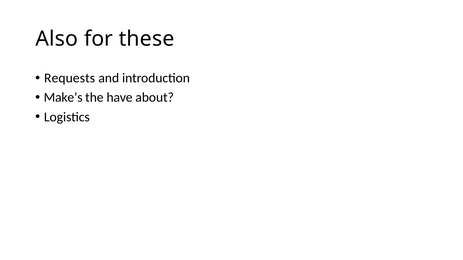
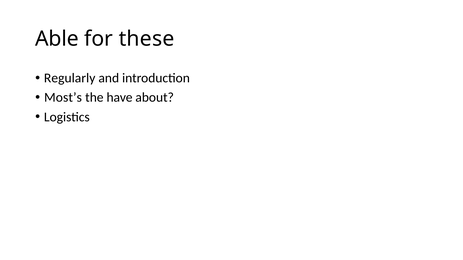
Also: Also -> Able
Requests: Requests -> Regularly
Make’s: Make’s -> Most’s
